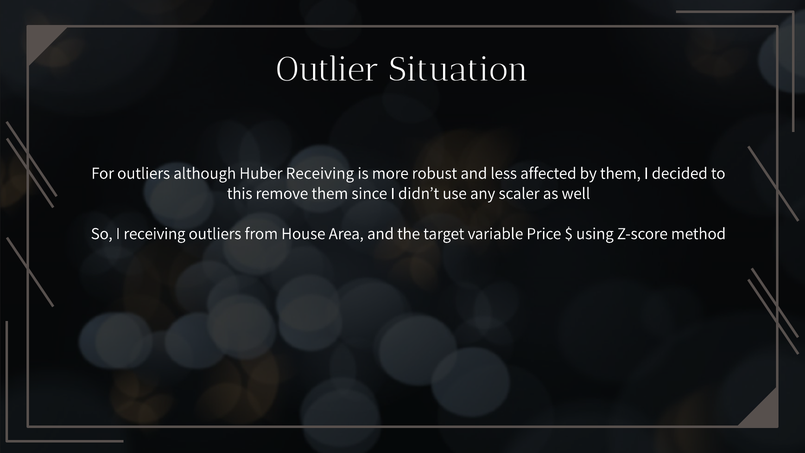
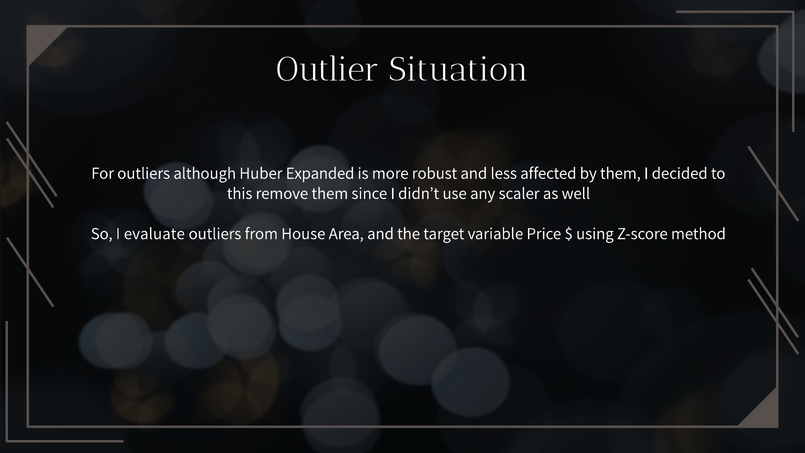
Huber Receiving: Receiving -> Expanded
I receiving: receiving -> evaluate
